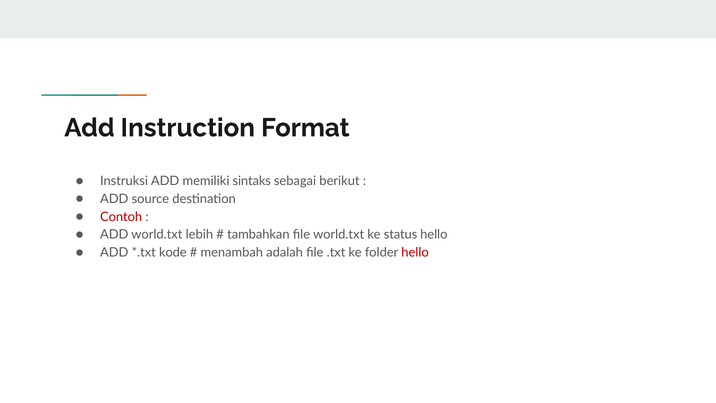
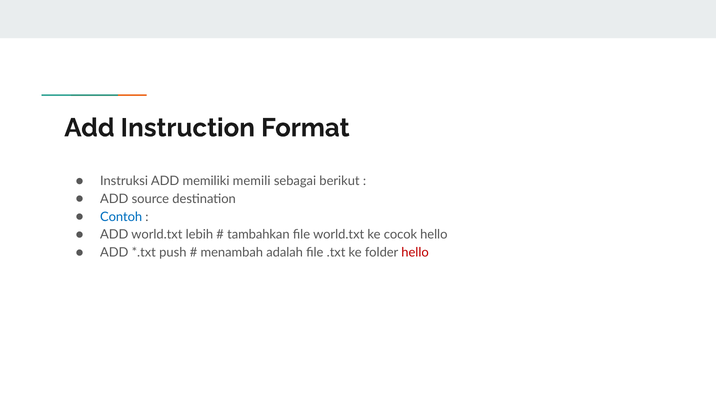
sintaks: sintaks -> memili
Contoh colour: red -> blue
status: status -> cocok
kode: kode -> push
